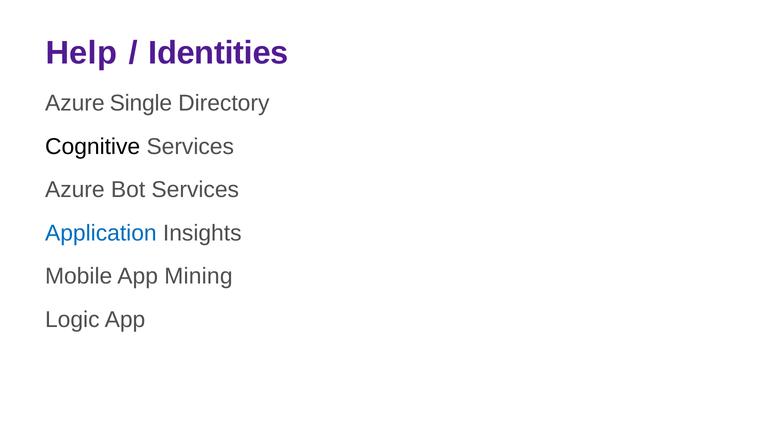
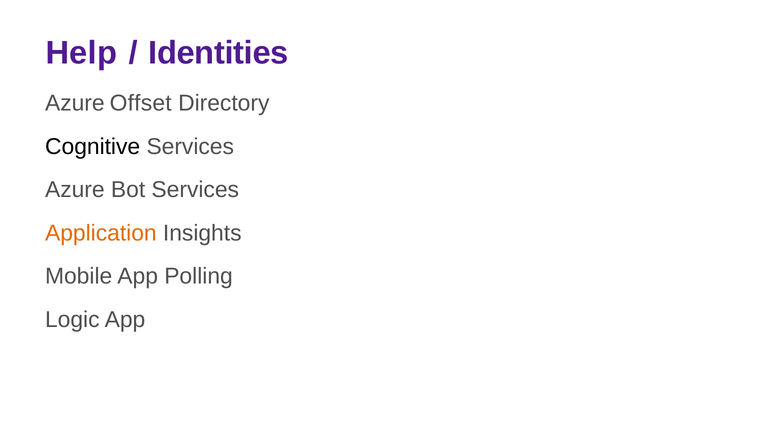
Single: Single -> Offset
Application colour: blue -> orange
Mining: Mining -> Polling
